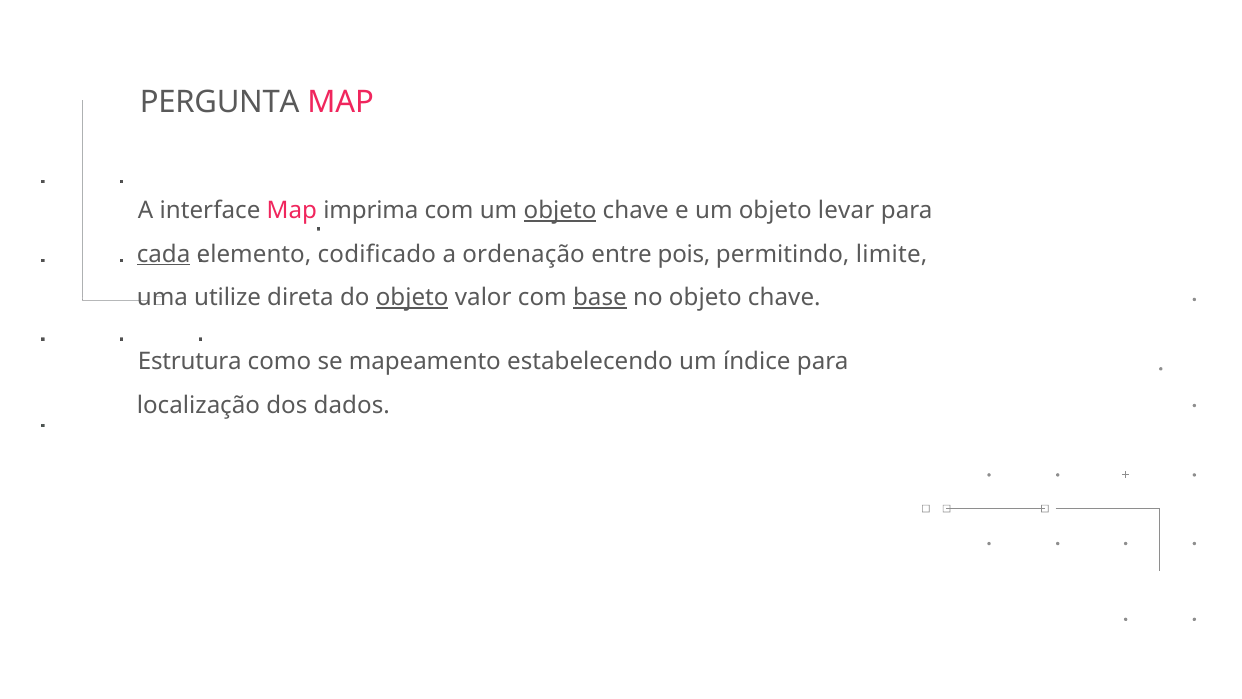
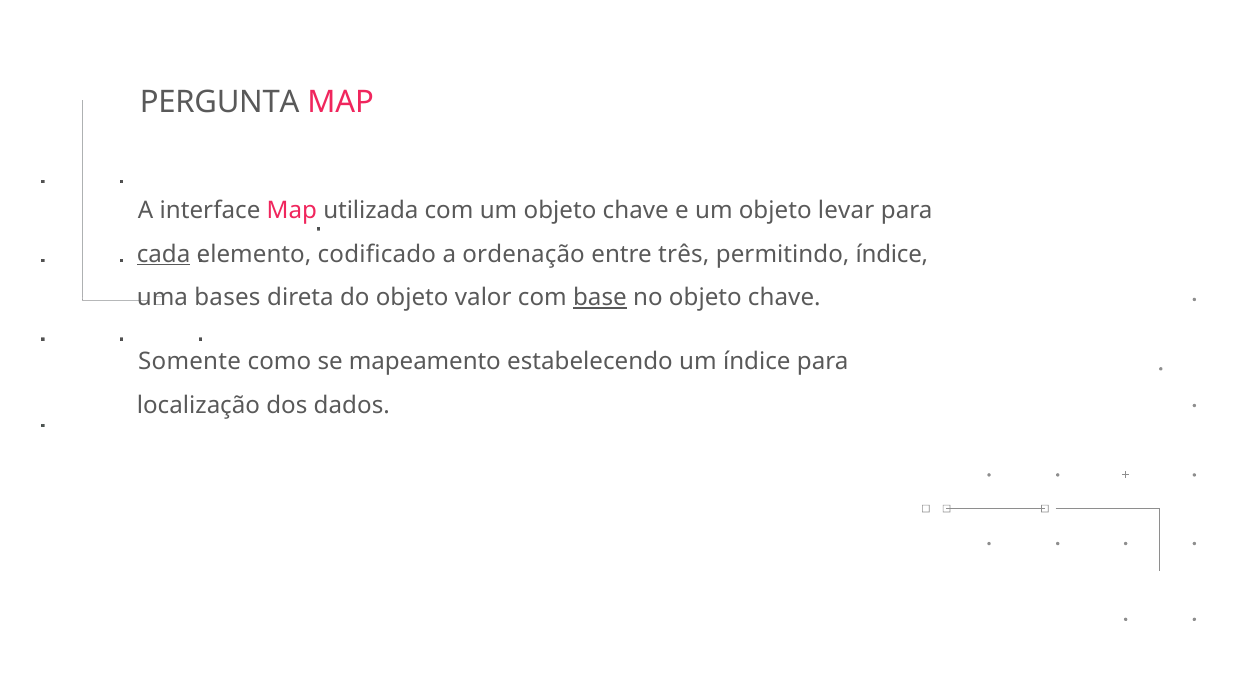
imprima: imprima -> utilizada
objeto at (560, 211) underline: present -> none
pois: pois -> três
permitindo limite: limite -> índice
utilize: utilize -> bases
objeto at (412, 298) underline: present -> none
Estrutura: Estrutura -> Somente
